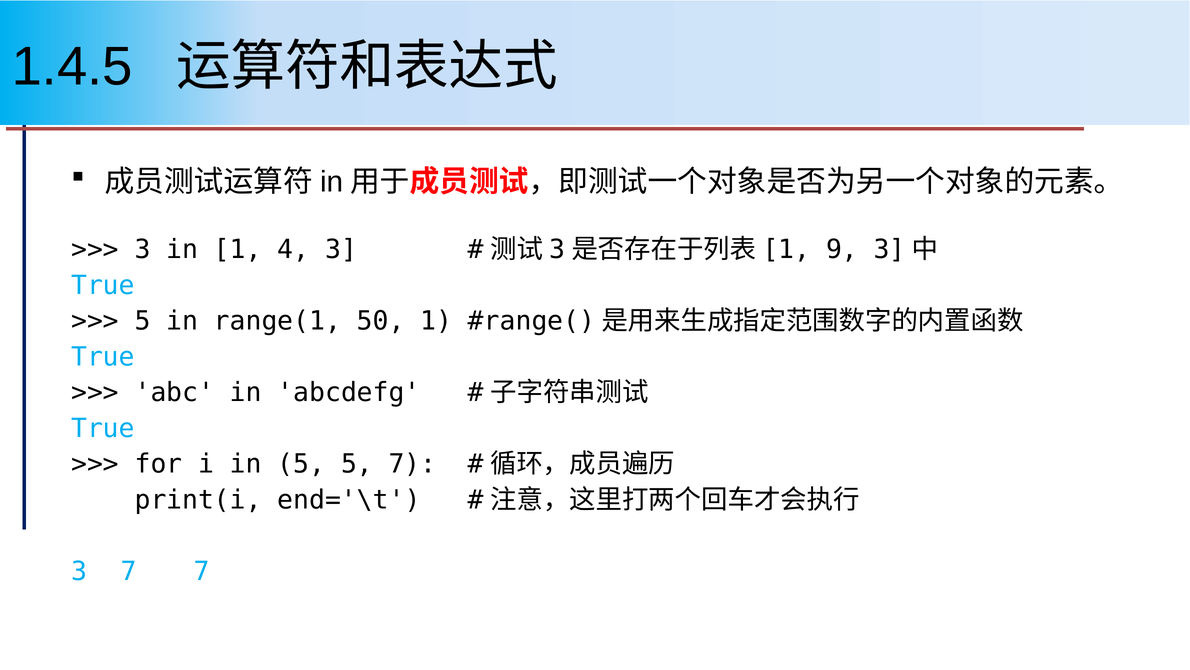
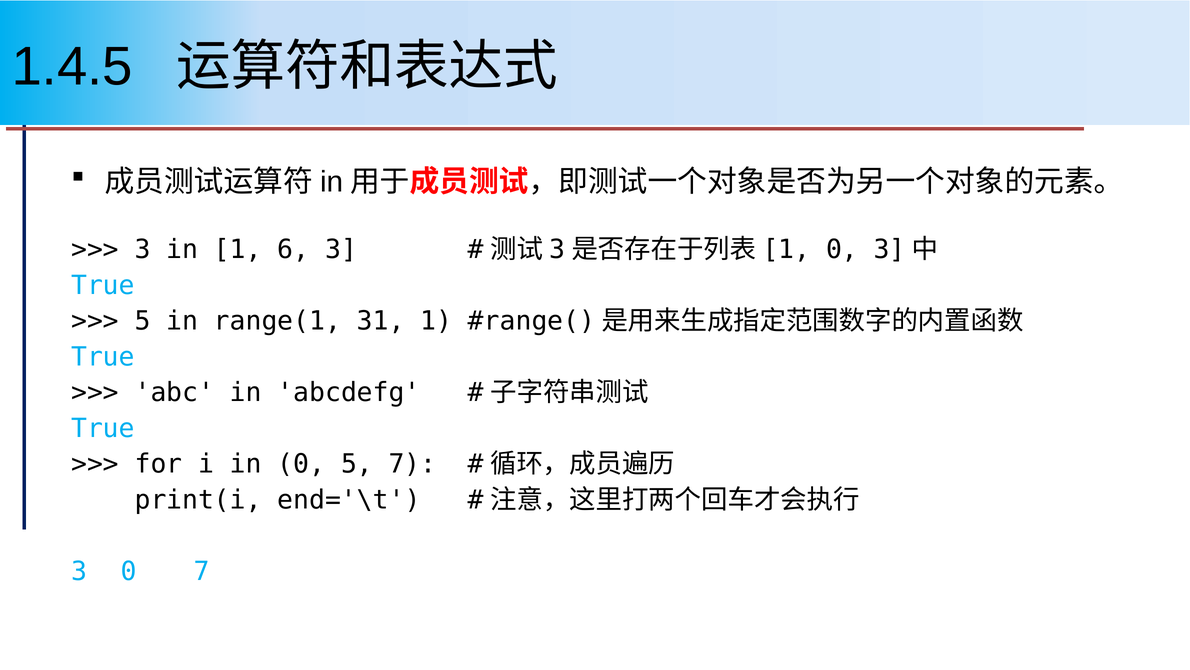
4: 4 -> 6
9 at (842, 250): 9 -> 0
50: 50 -> 31
in 5: 5 -> 0
3 7: 7 -> 0
